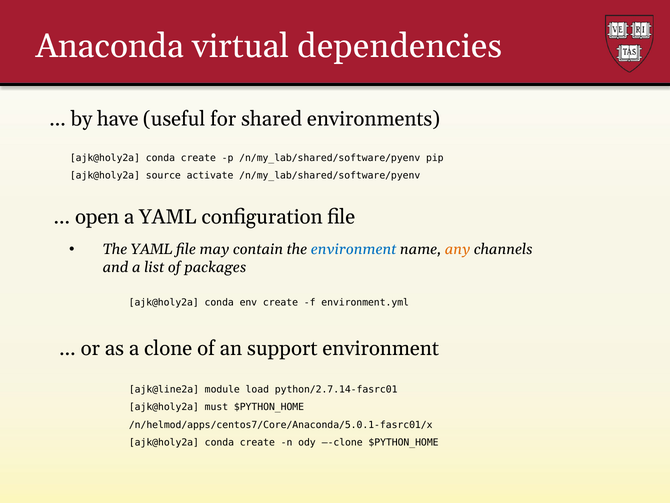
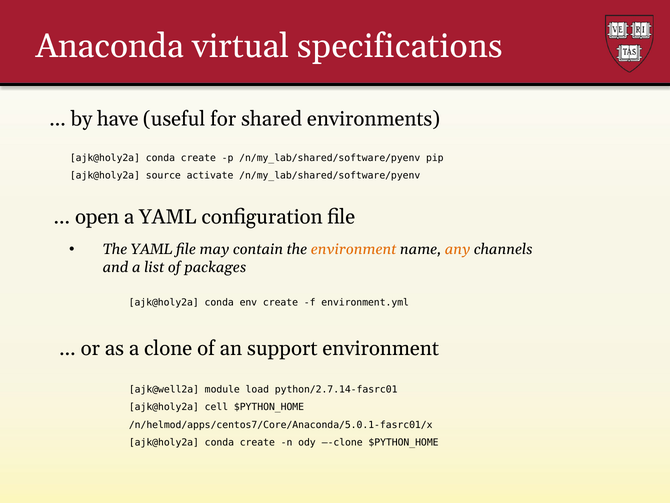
dependencies: dependencies -> specifications
environment at (354, 249) colour: blue -> orange
ajk@line2a: ajk@line2a -> ajk@well2a
must: must -> cell
